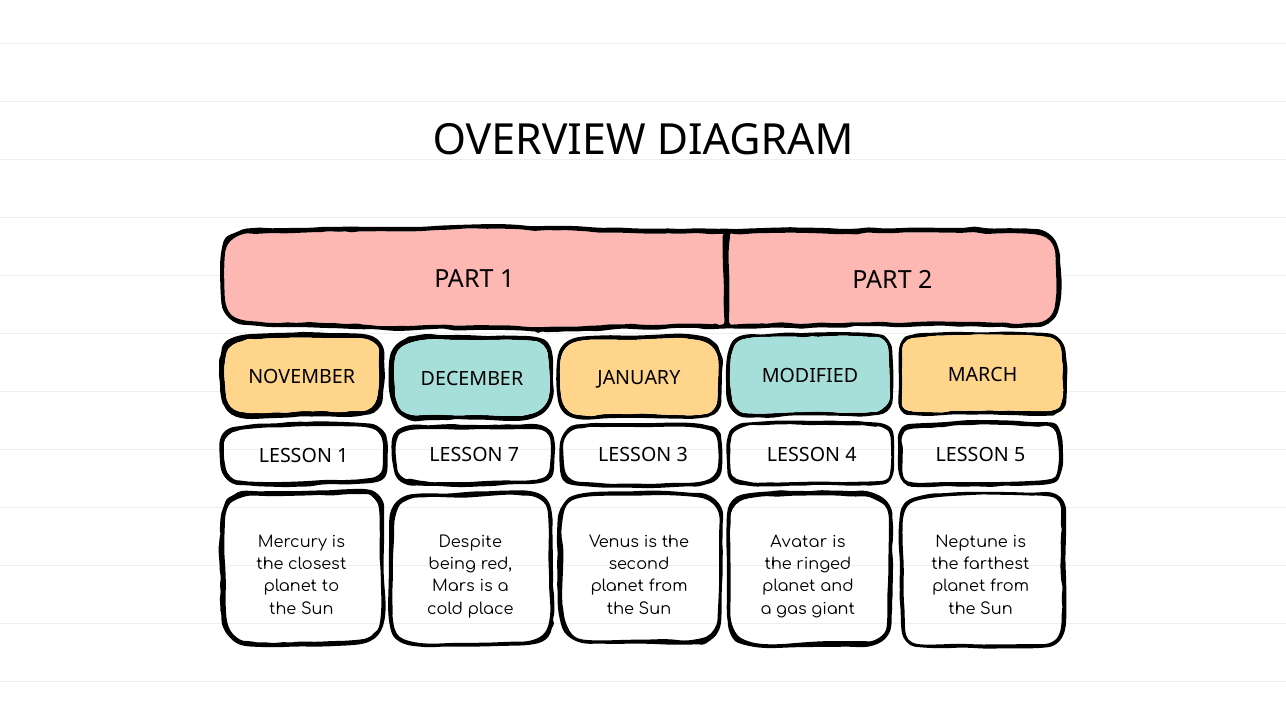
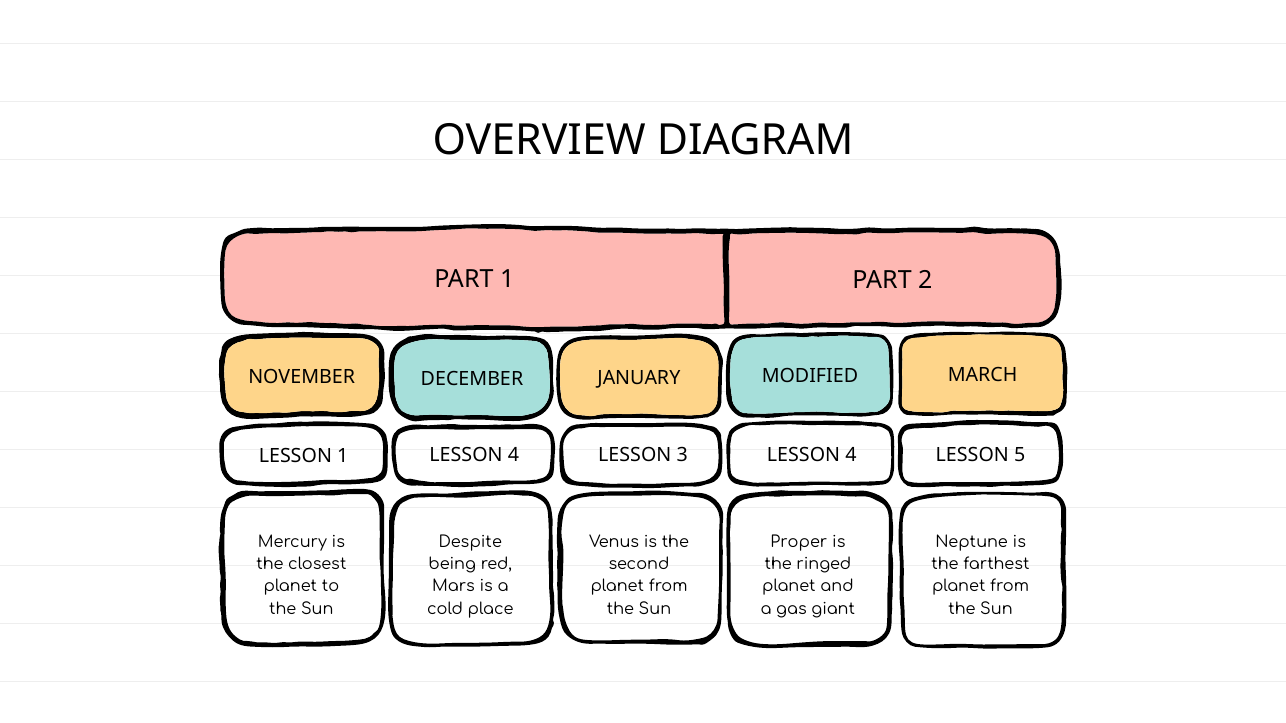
7 at (513, 455): 7 -> 4
Avatar: Avatar -> Proper
